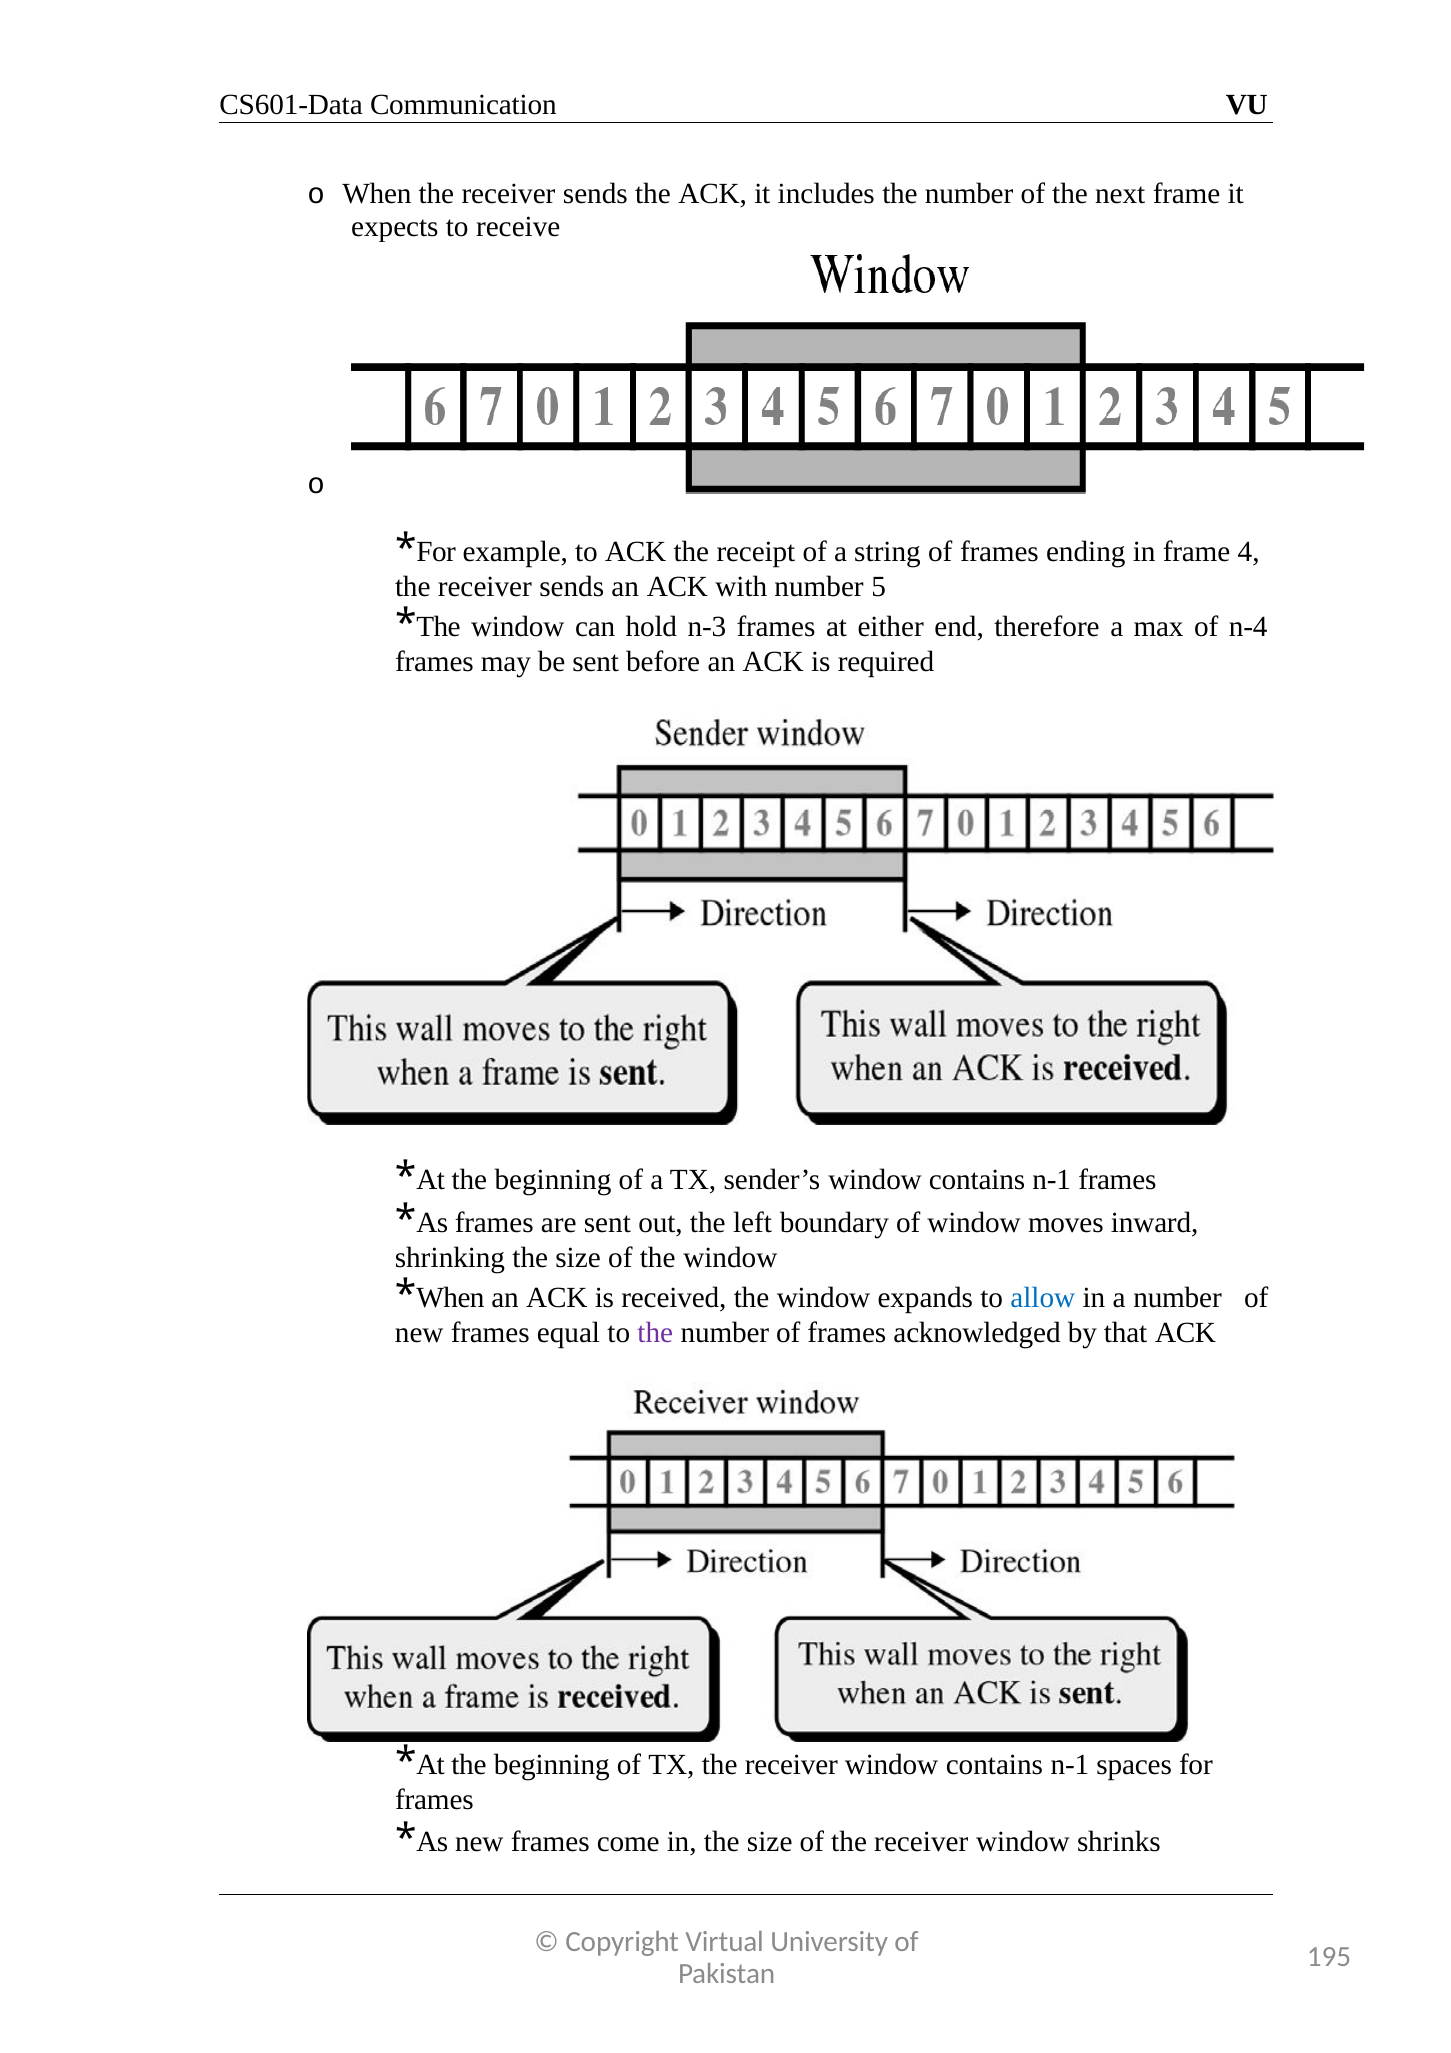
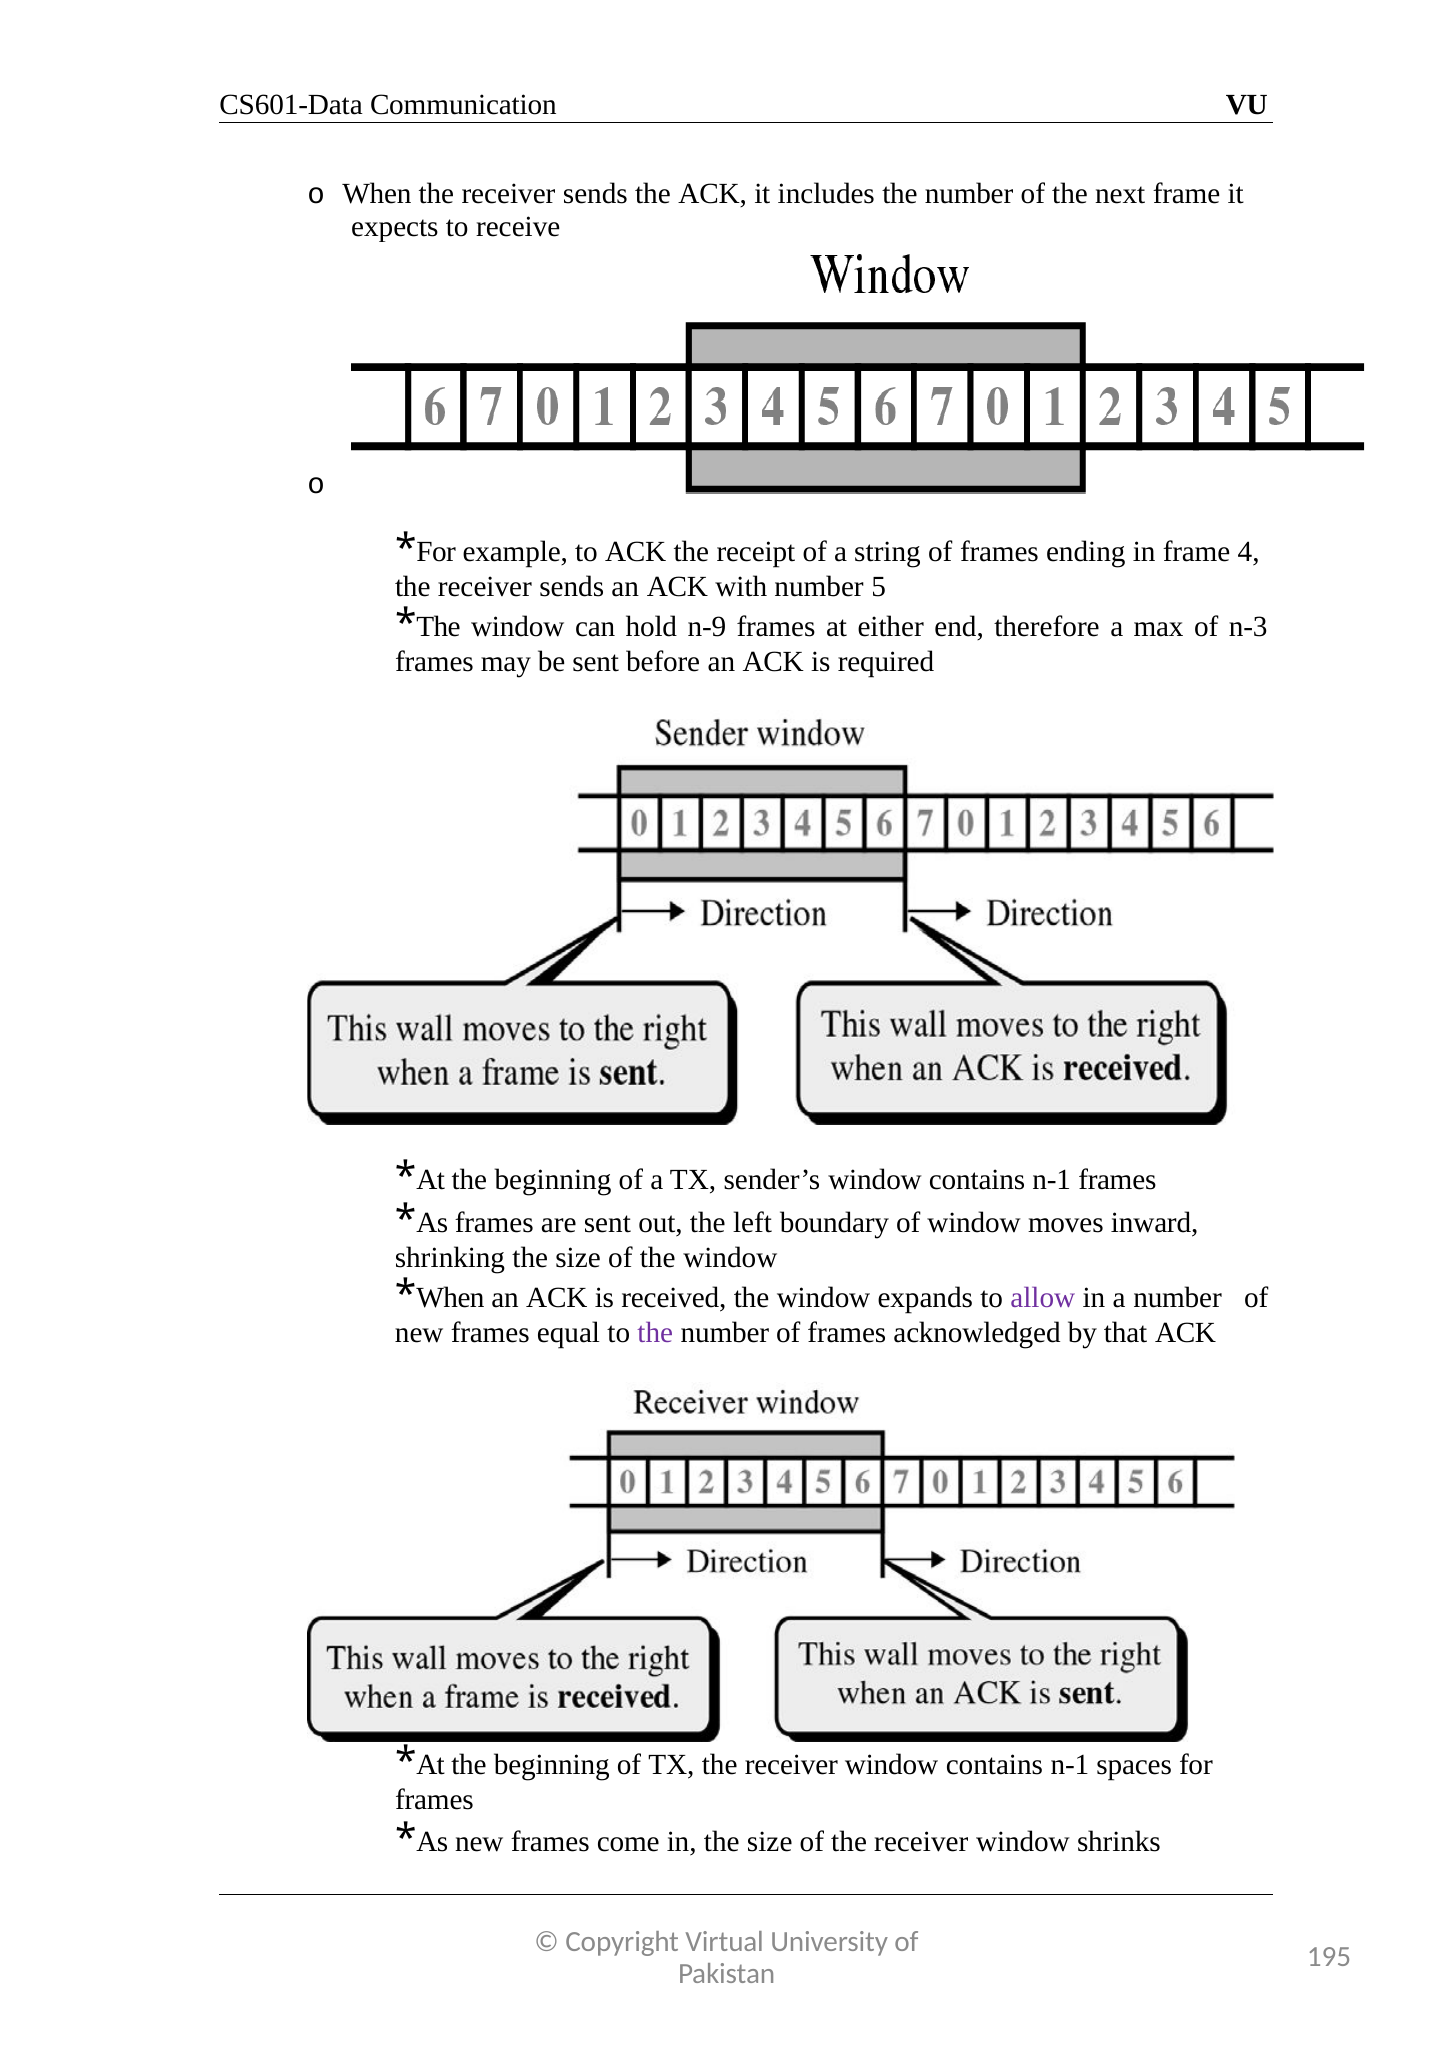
n-3: n-3 -> n-9
n-4: n-4 -> n-3
allow colour: blue -> purple
